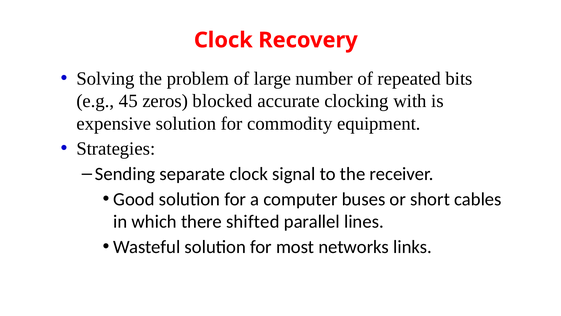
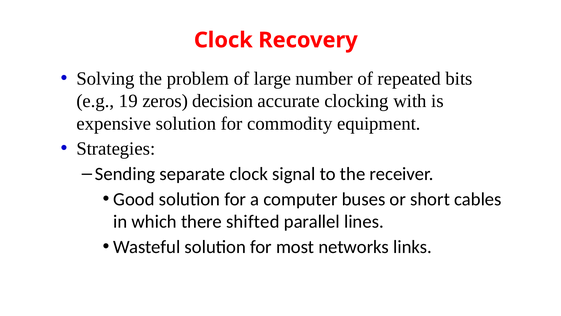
45: 45 -> 19
blocked: blocked -> decision
